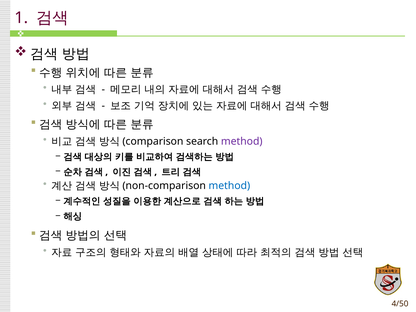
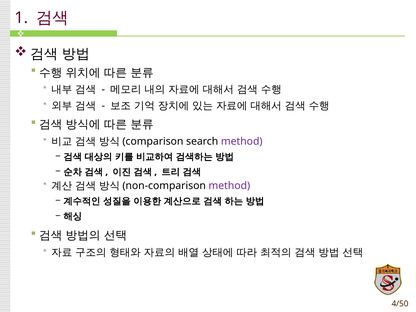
method at (229, 186) colour: blue -> purple
